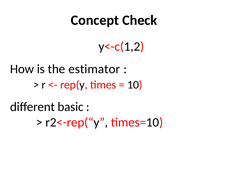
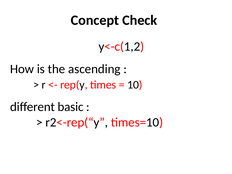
estimator: estimator -> ascending
